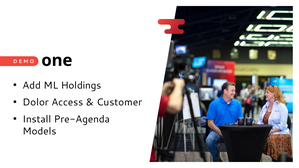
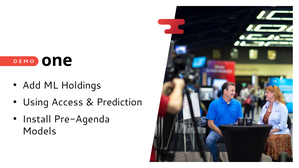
Dolor: Dolor -> Using
Customer: Customer -> Prediction
